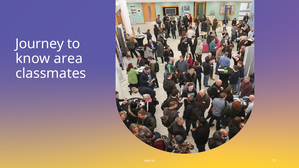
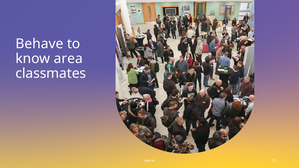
Journey: Journey -> Behave
